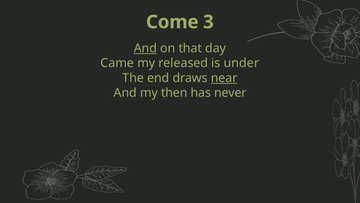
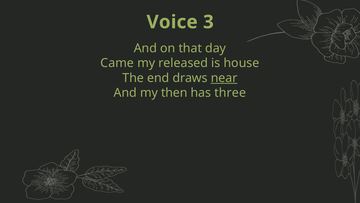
Come: Come -> Voice
And at (145, 48) underline: present -> none
under: under -> house
never: never -> three
